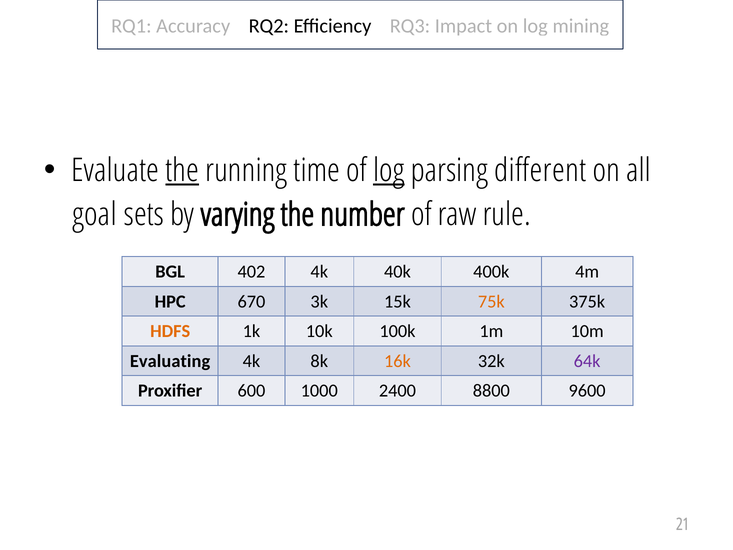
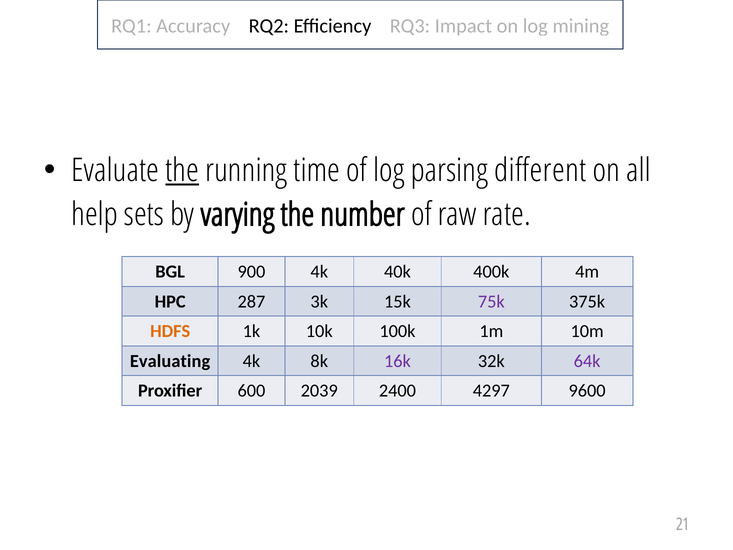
log at (389, 170) underline: present -> none
goal: goal -> help
rule: rule -> rate
402: 402 -> 900
670: 670 -> 287
75k colour: orange -> purple
16k colour: orange -> purple
1000: 1000 -> 2039
8800: 8800 -> 4297
